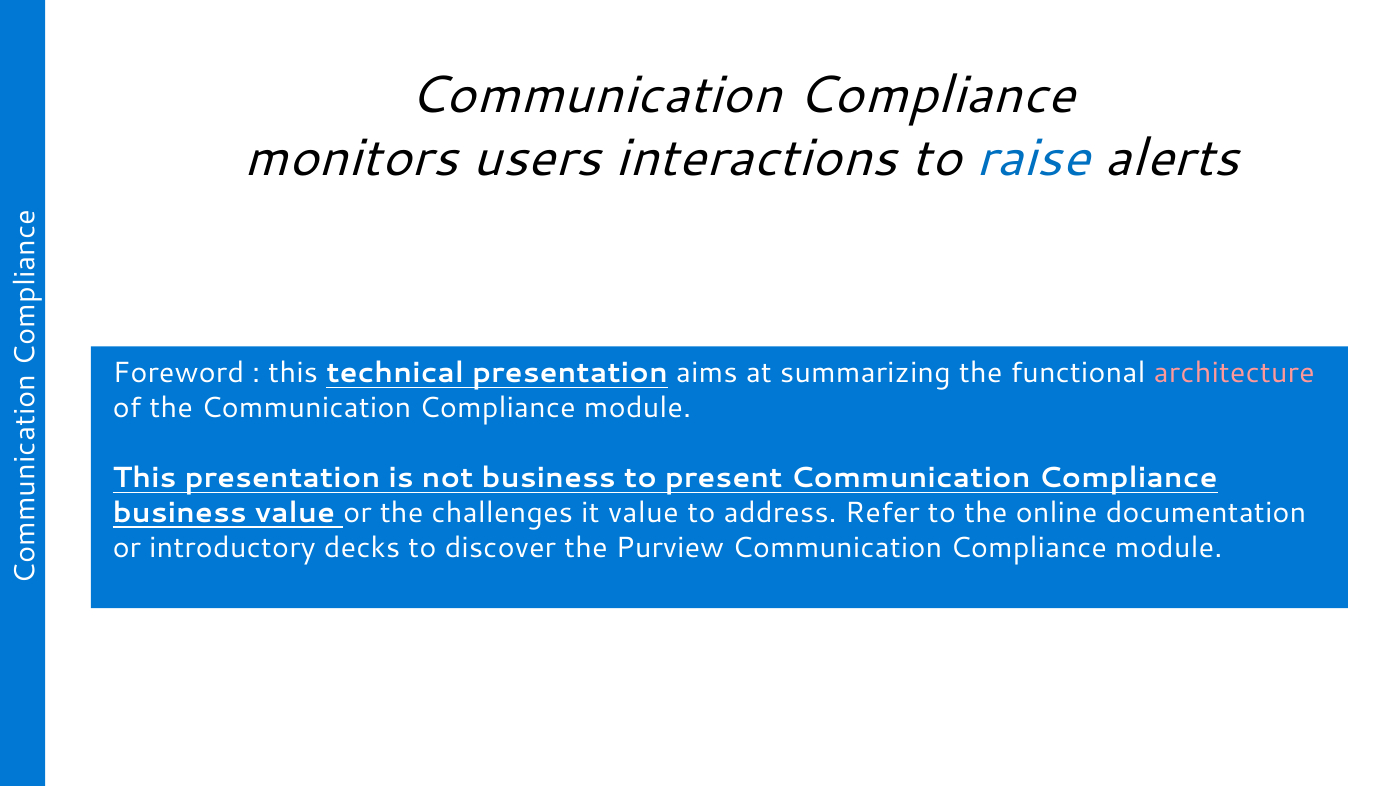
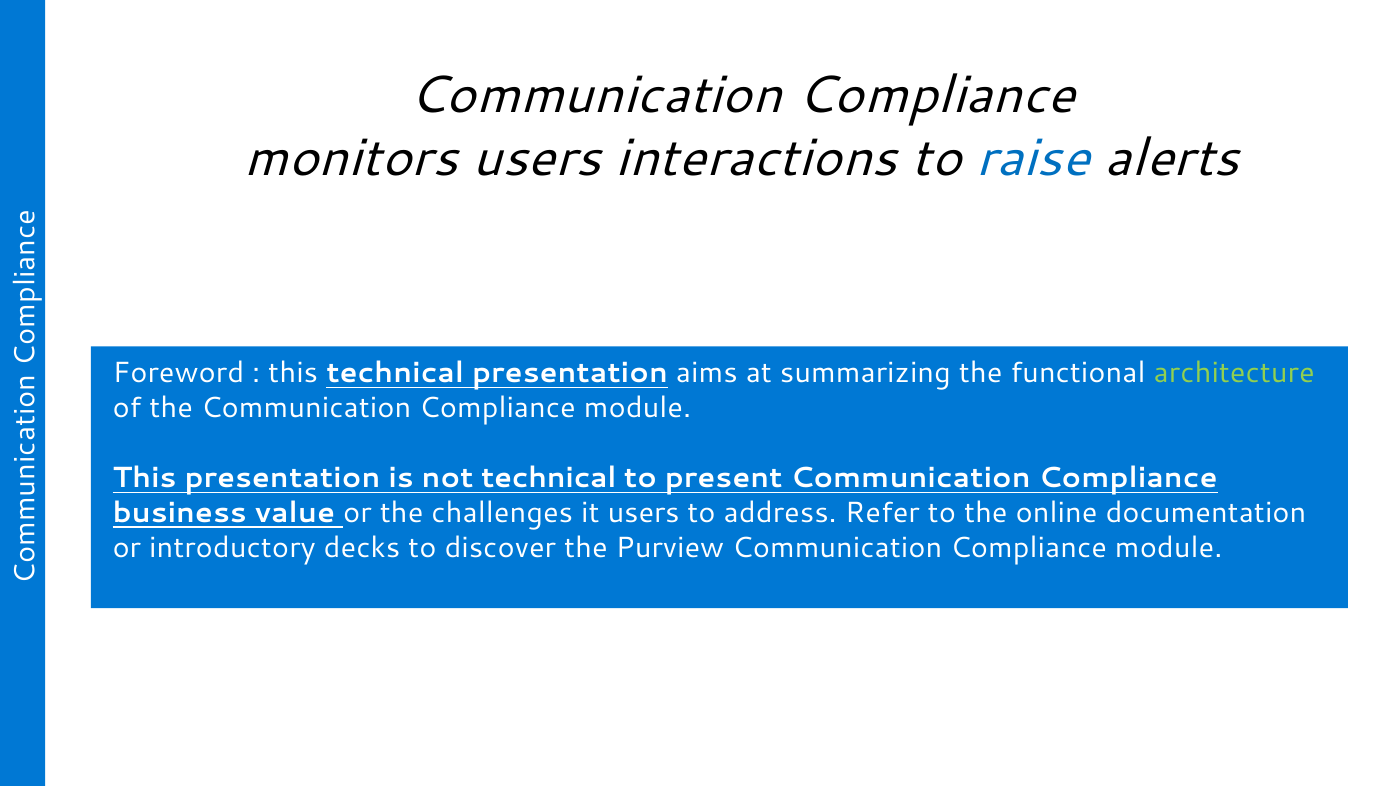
architecture colour: pink -> light green
not business: business -> technical
it value: value -> users
